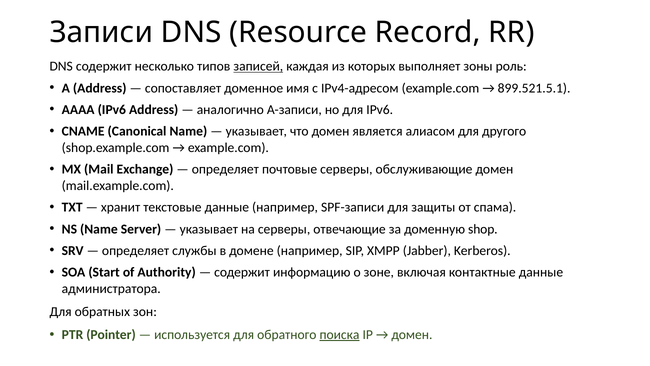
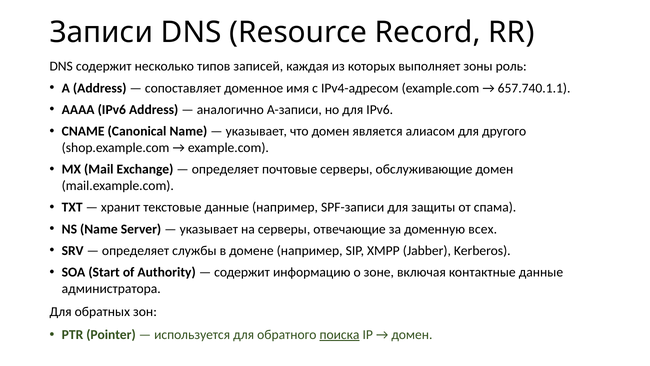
записей underline: present -> none
899.521.5.1: 899.521.5.1 -> 657.740.1.1
shop: shop -> всех
